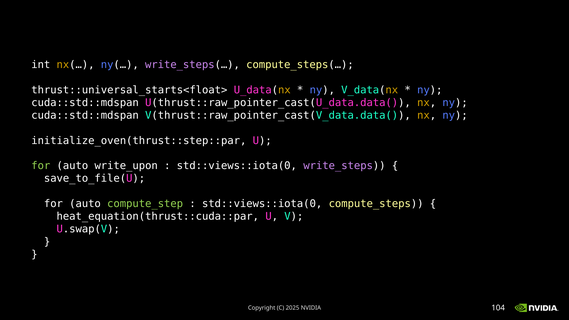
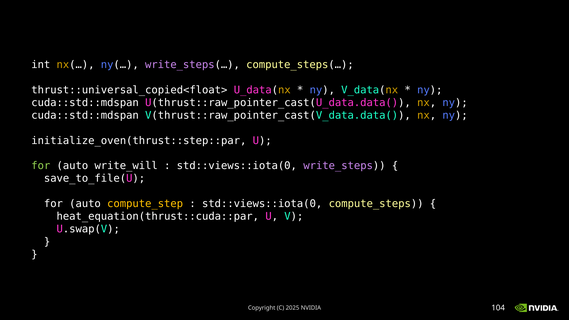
thrust::universal_starts<float>: thrust::universal_starts<float> -> thrust::universal_copied<float>
write_upon: write_upon -> write_will
compute_step colour: light green -> yellow
